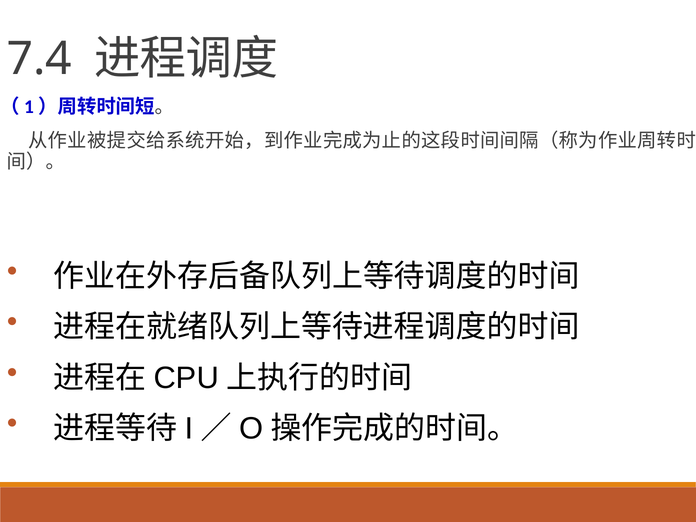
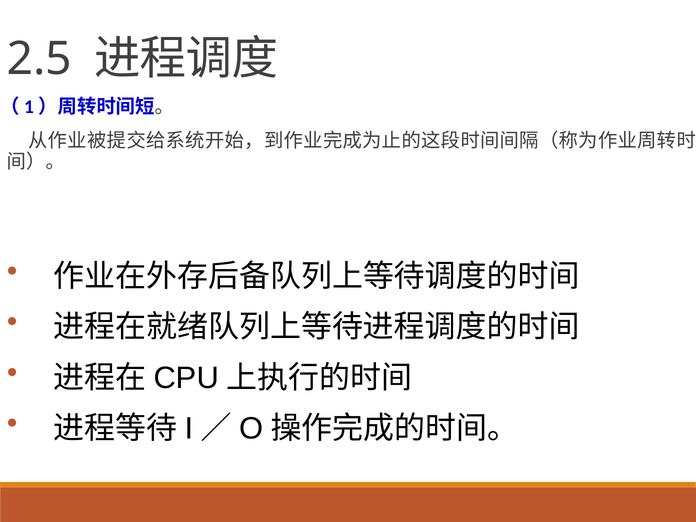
7.4: 7.4 -> 2.5
